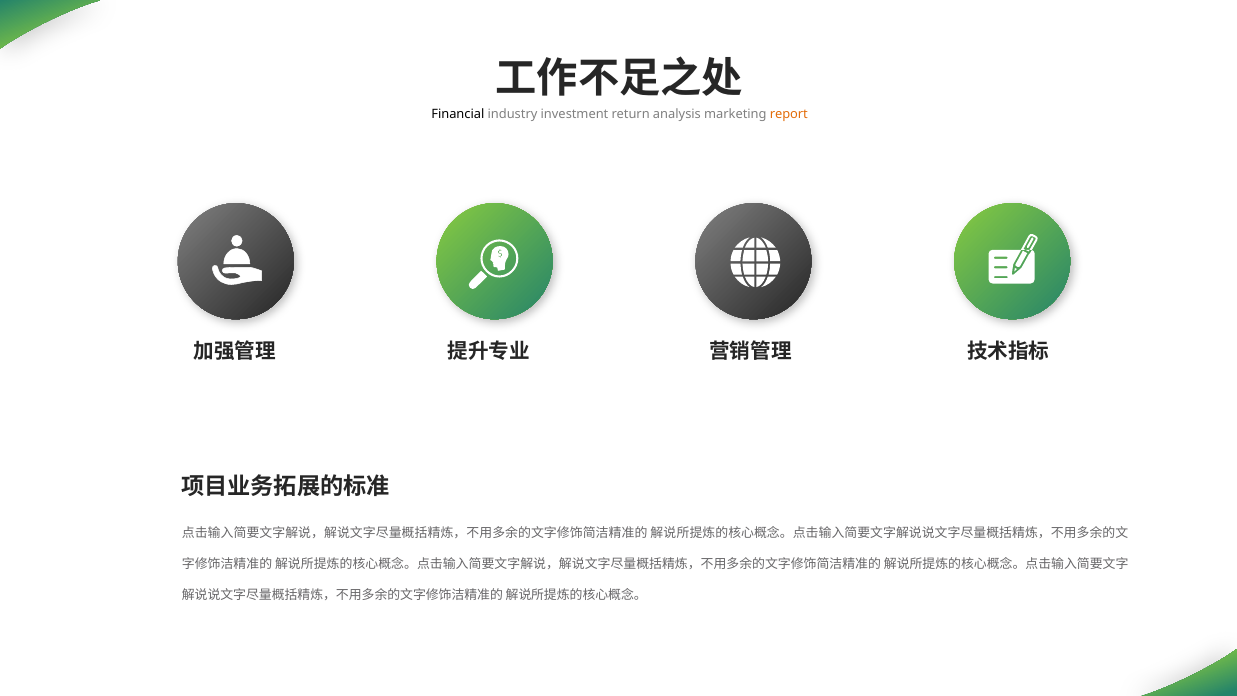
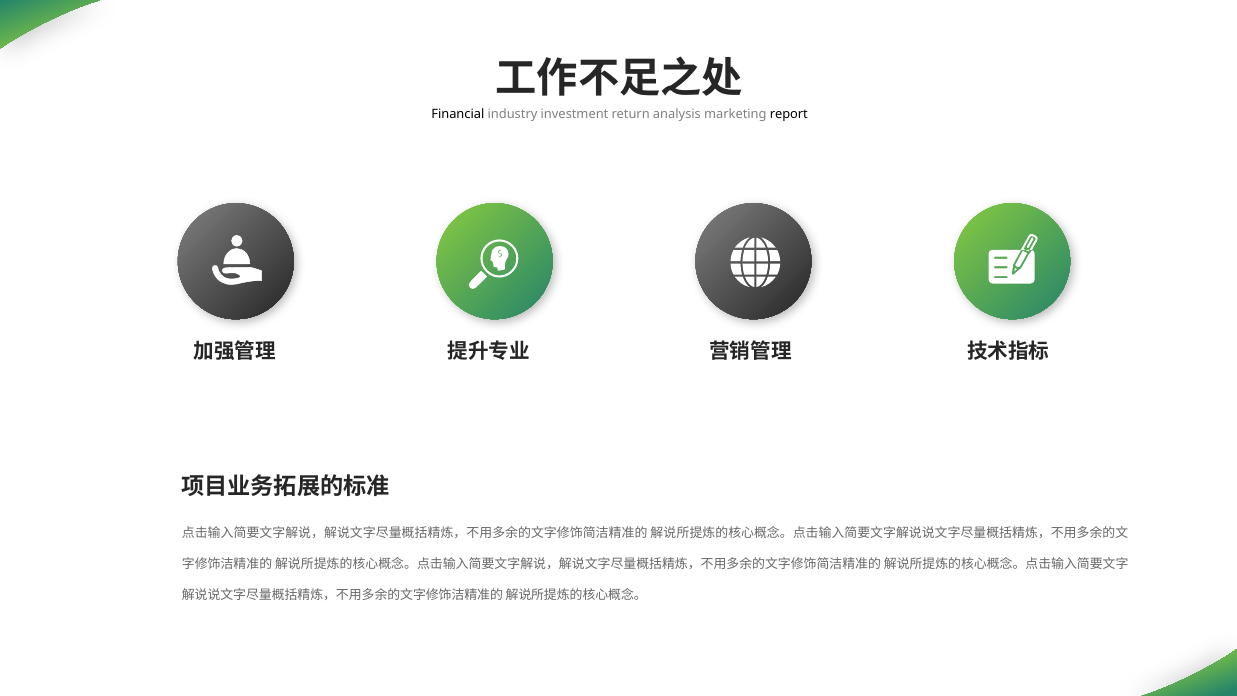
report colour: orange -> black
